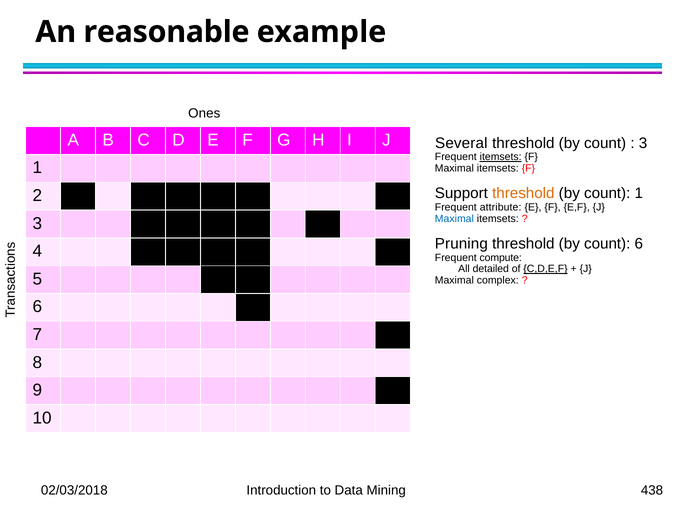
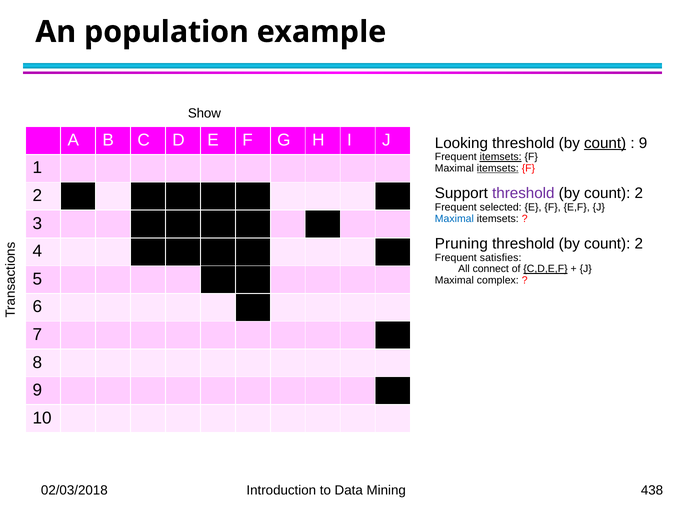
reasonable: reasonable -> population
Ones: Ones -> Show
Several: Several -> Looking
count at (605, 143) underline: none -> present
3 at (643, 143): 3 -> 9
itemsets at (498, 168) underline: none -> present
threshold at (523, 193) colour: orange -> purple
1 at (639, 193): 1 -> 2
attribute: attribute -> selected
6 at (639, 244): 6 -> 2
compute: compute -> satisfies
detailed: detailed -> connect
